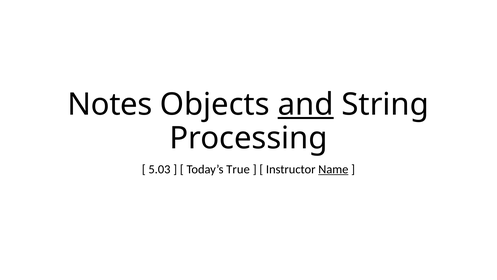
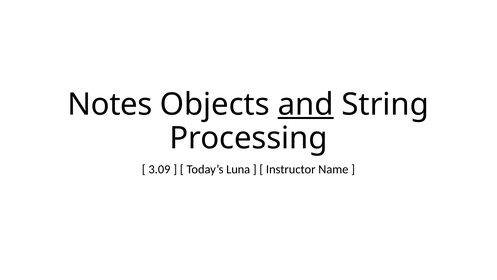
5.03: 5.03 -> 3.09
True: True -> Luna
Name underline: present -> none
